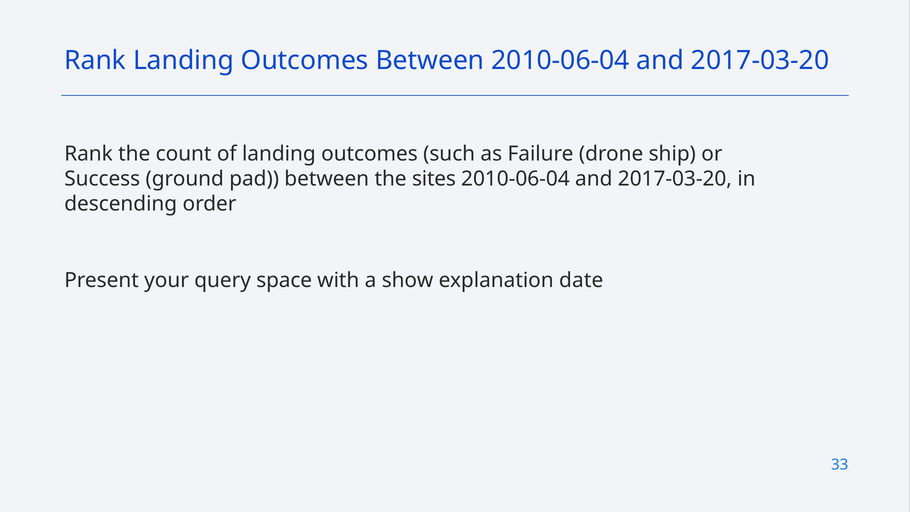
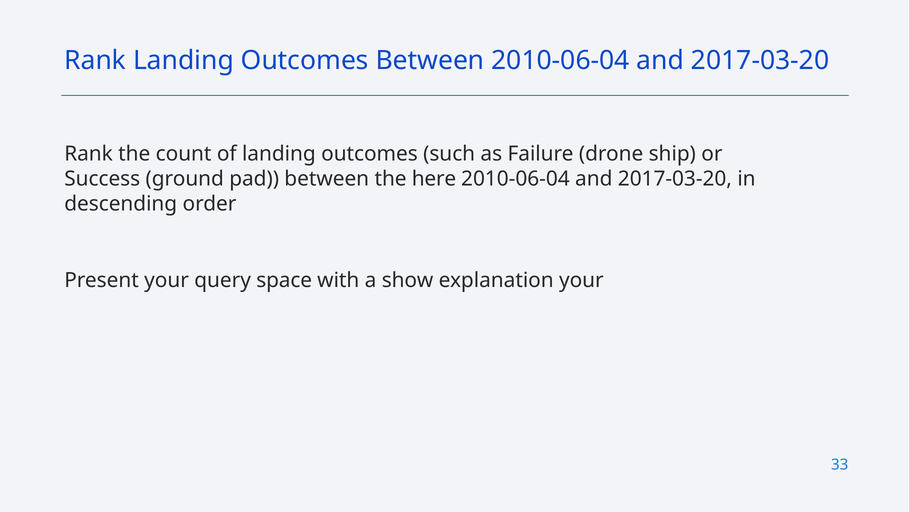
sites: sites -> here
explanation date: date -> your
